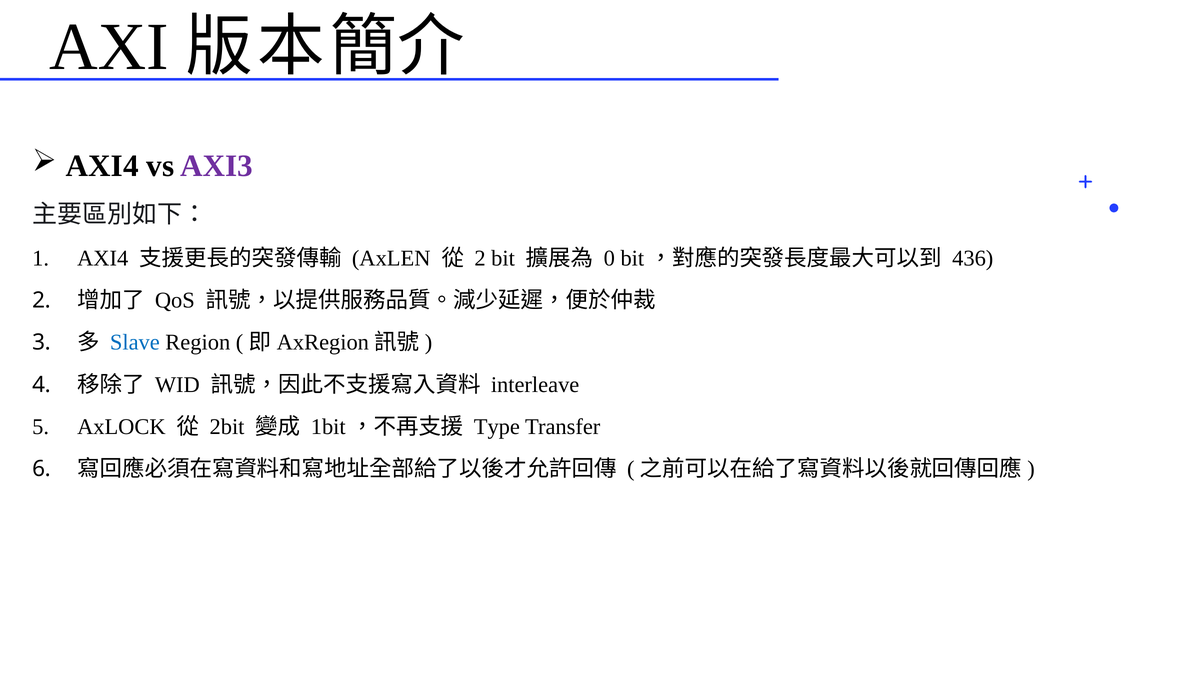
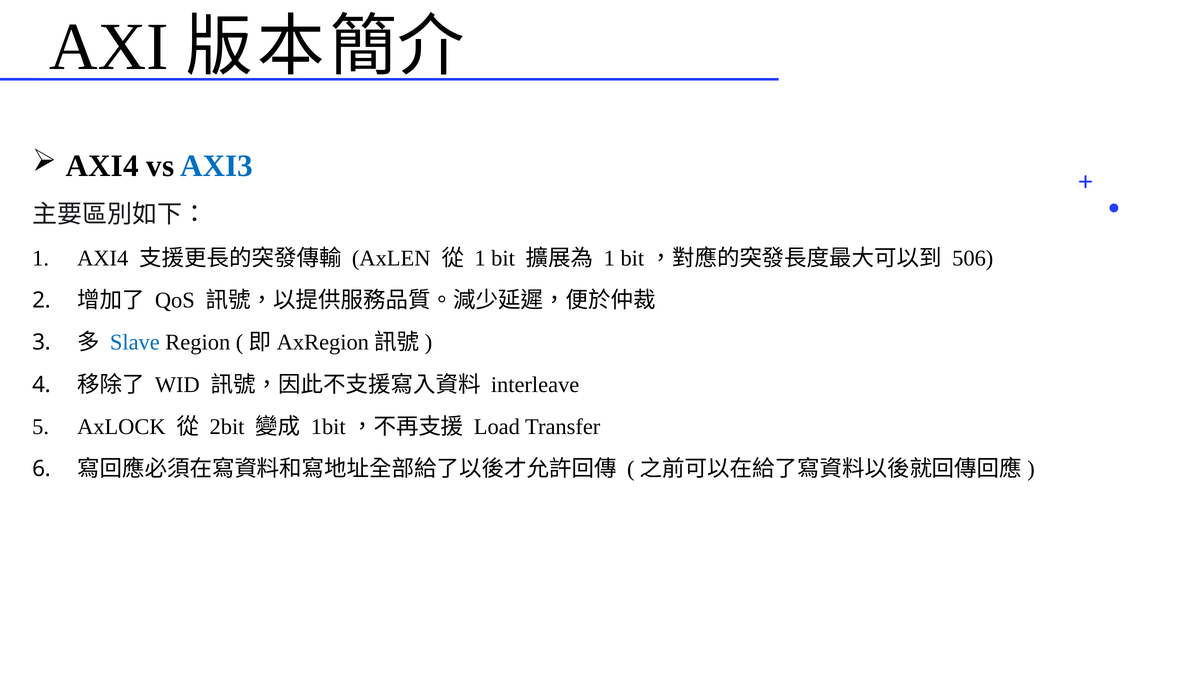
AXI3 colour: purple -> blue
2 at (480, 258): 2 -> 1
0 at (609, 258): 0 -> 1
436: 436 -> 506
Type: Type -> Load
